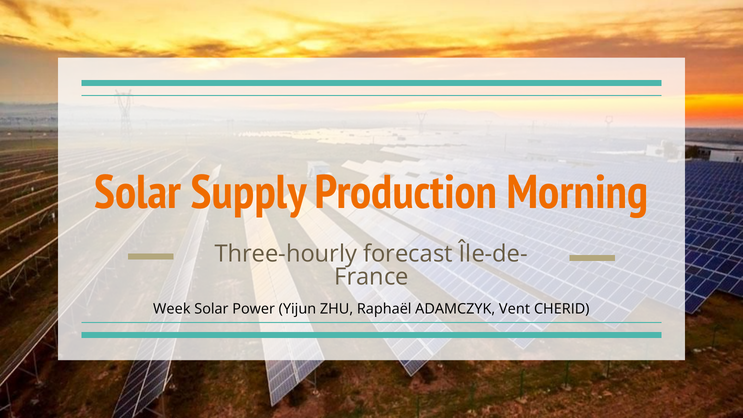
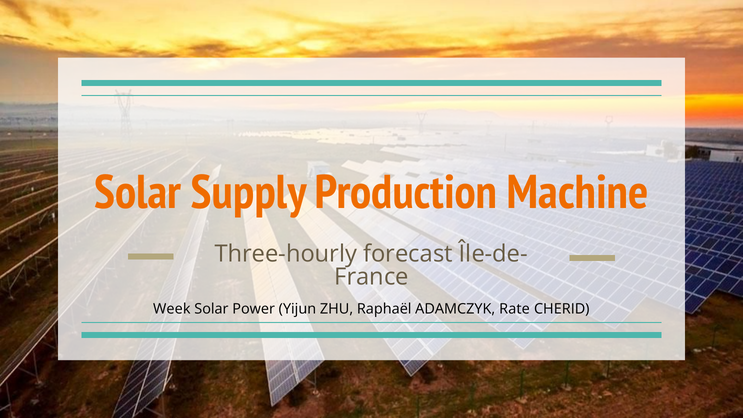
Morning: Morning -> Machine
Vent: Vent -> Rate
